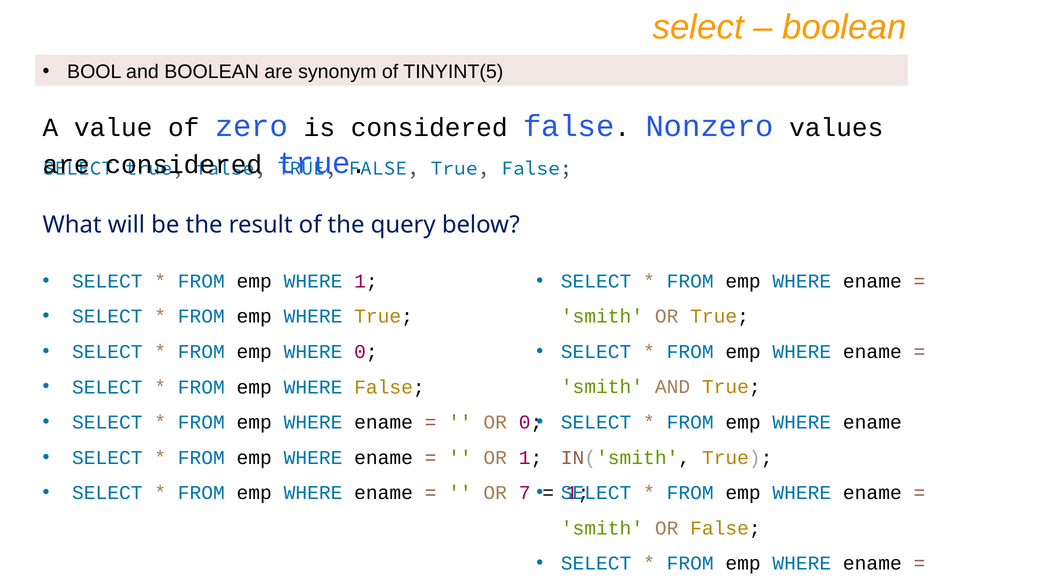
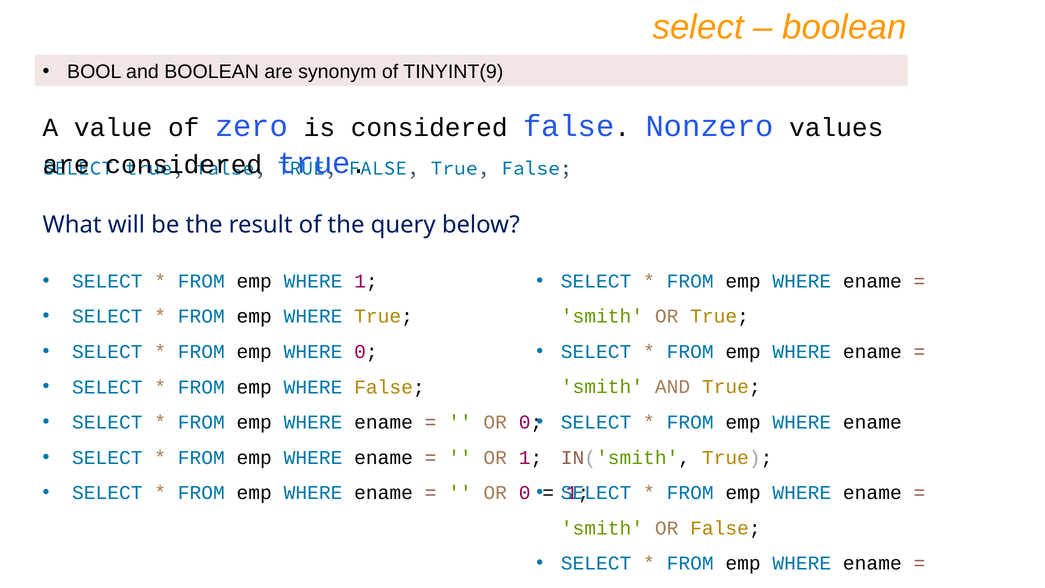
TINYINT(5: TINYINT(5 -> TINYINT(9
7 at (525, 493): 7 -> 0
